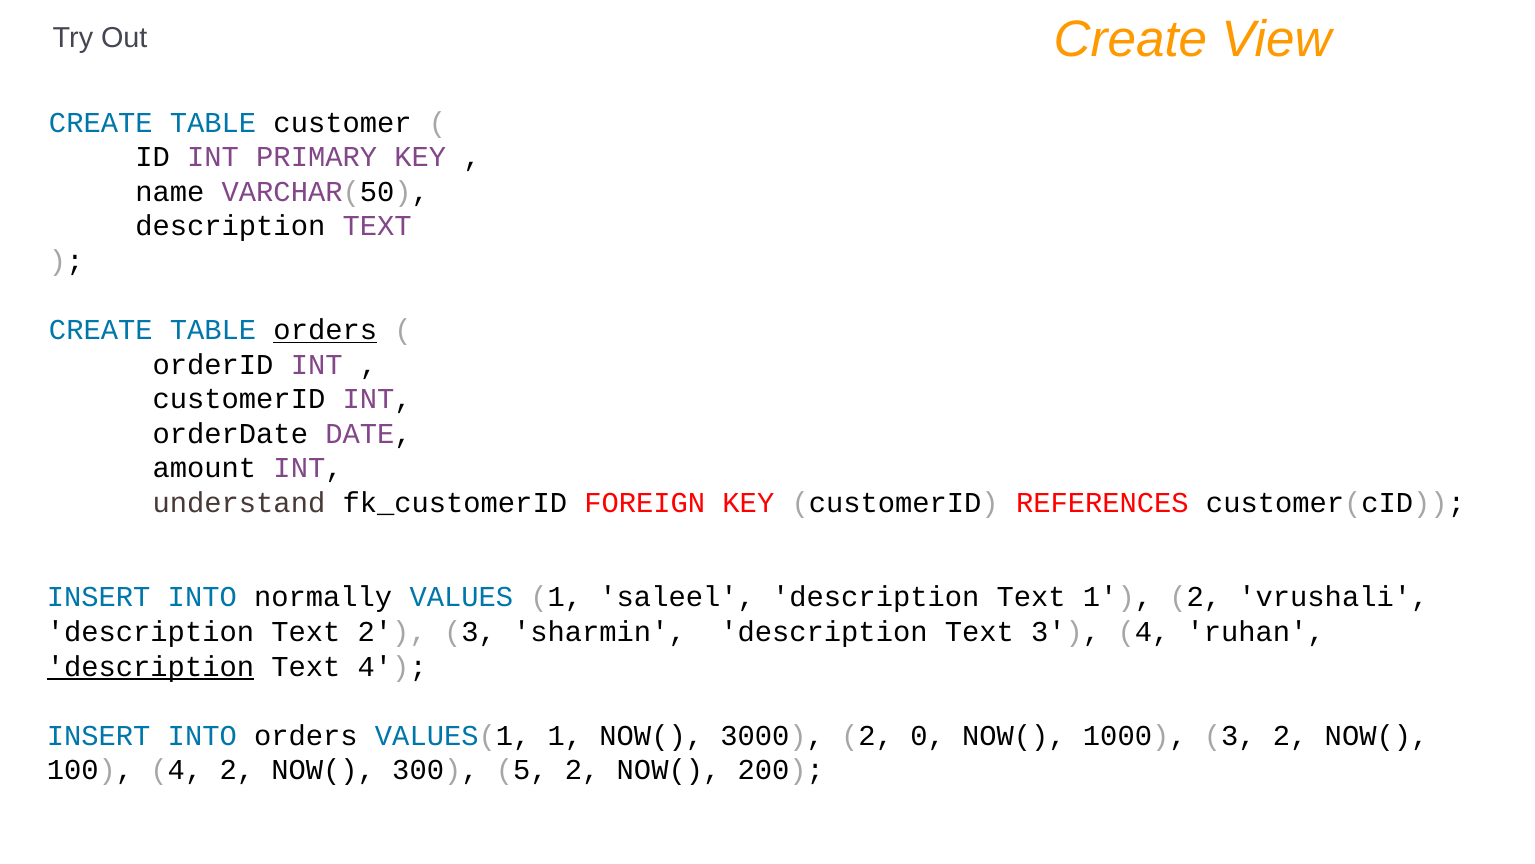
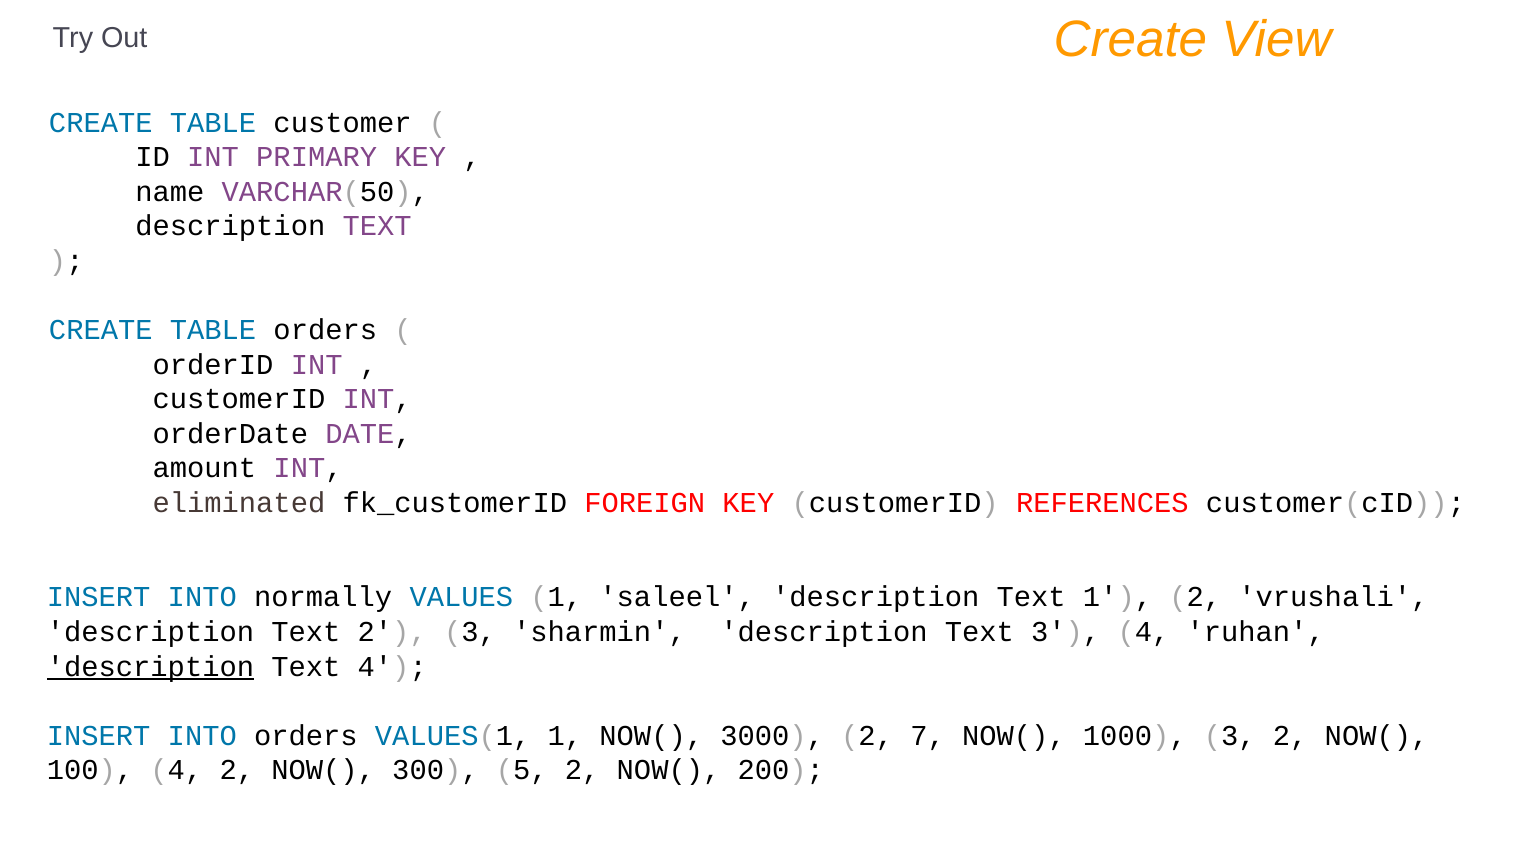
orders at (325, 330) underline: present -> none
understand: understand -> eliminated
0: 0 -> 7
